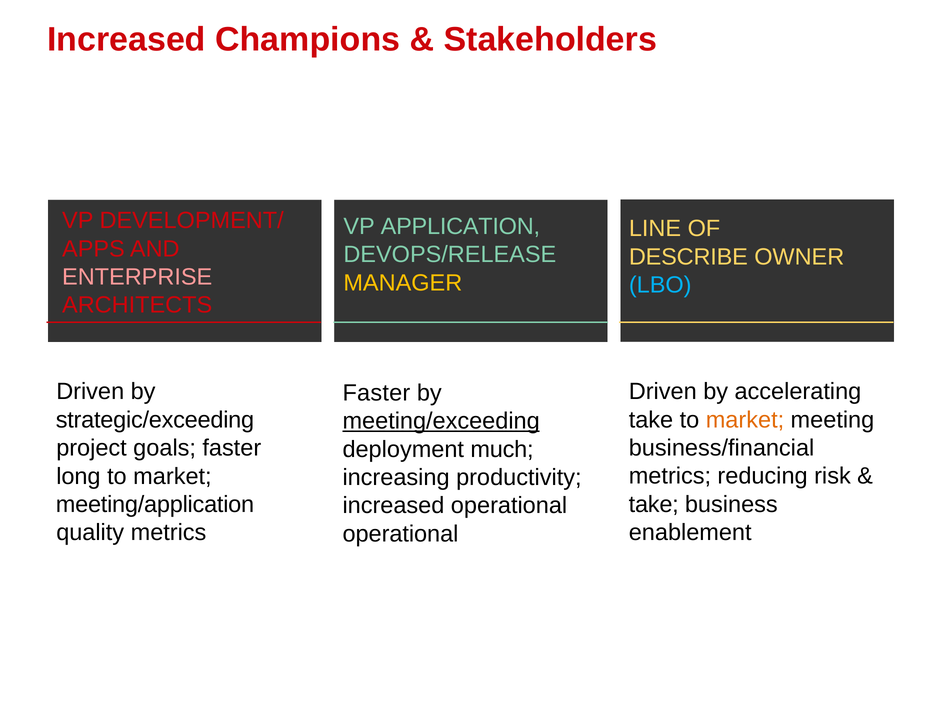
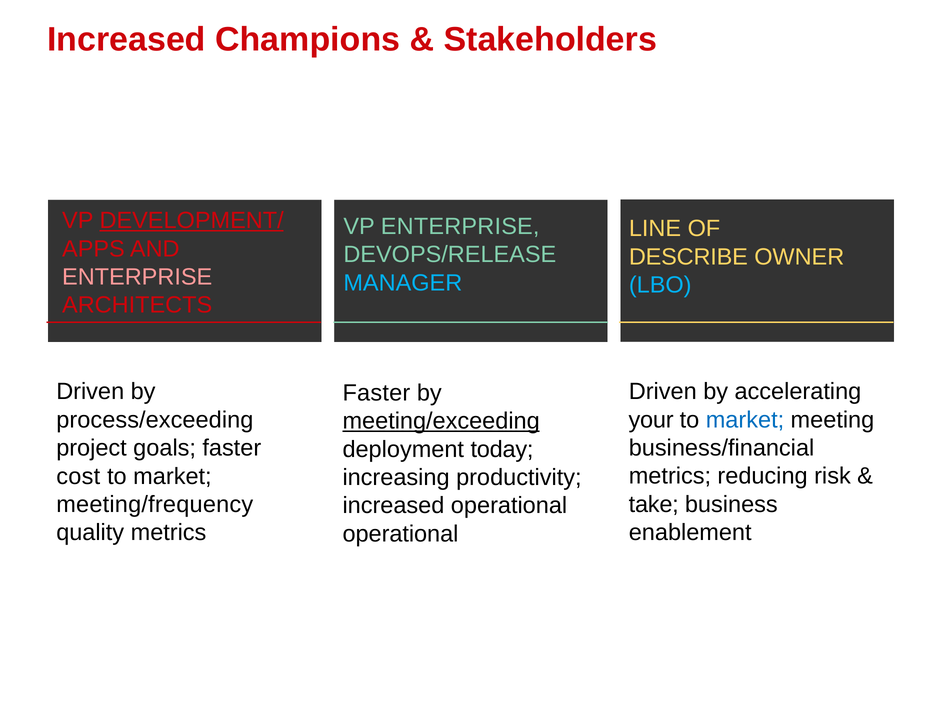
DEVELOPMENT/ underline: none -> present
VP APPLICATION: APPLICATION -> ENTERPRISE
MANAGER colour: yellow -> light blue
strategic/exceeding: strategic/exceeding -> process/exceeding
take at (651, 420): take -> your
market at (745, 420) colour: orange -> blue
much: much -> today
long: long -> cost
meeting/application: meeting/application -> meeting/frequency
